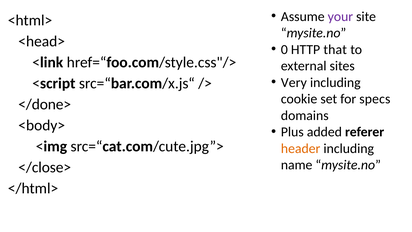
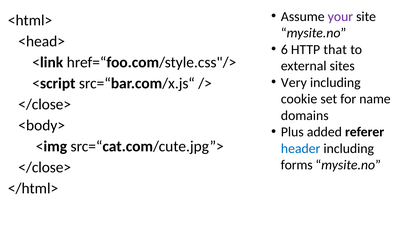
0: 0 -> 6
specs: specs -> name
</done> at (45, 104): </done> -> </close>
header colour: orange -> blue
name: name -> forms
